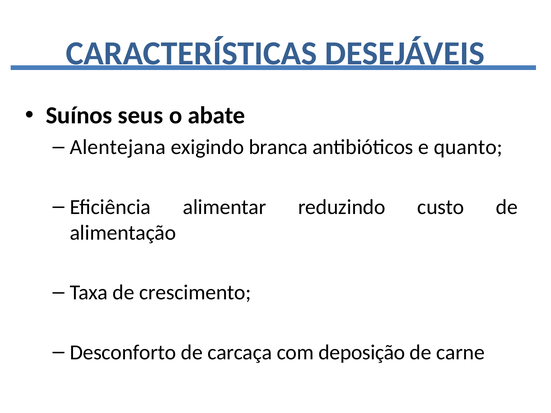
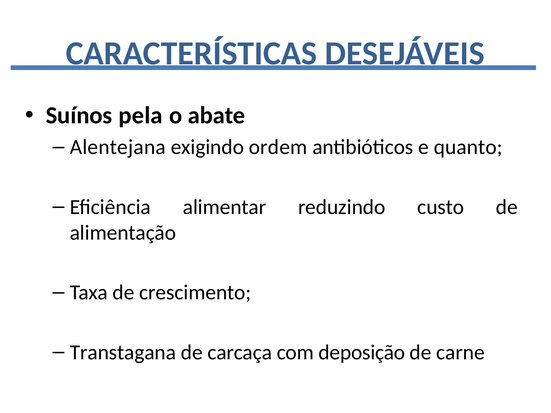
seus: seus -> pela
branca: branca -> ordem
Desconforto: Desconforto -> Transtagana
